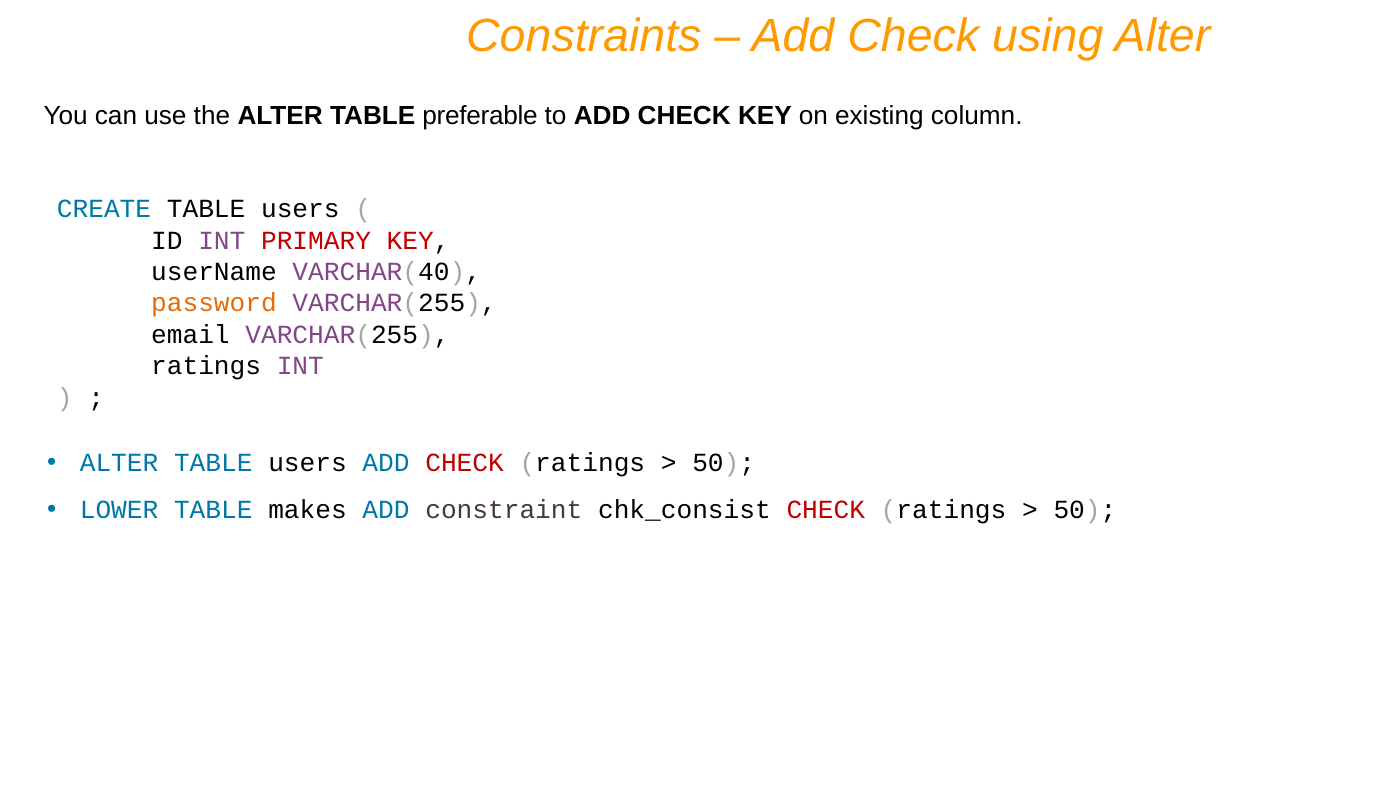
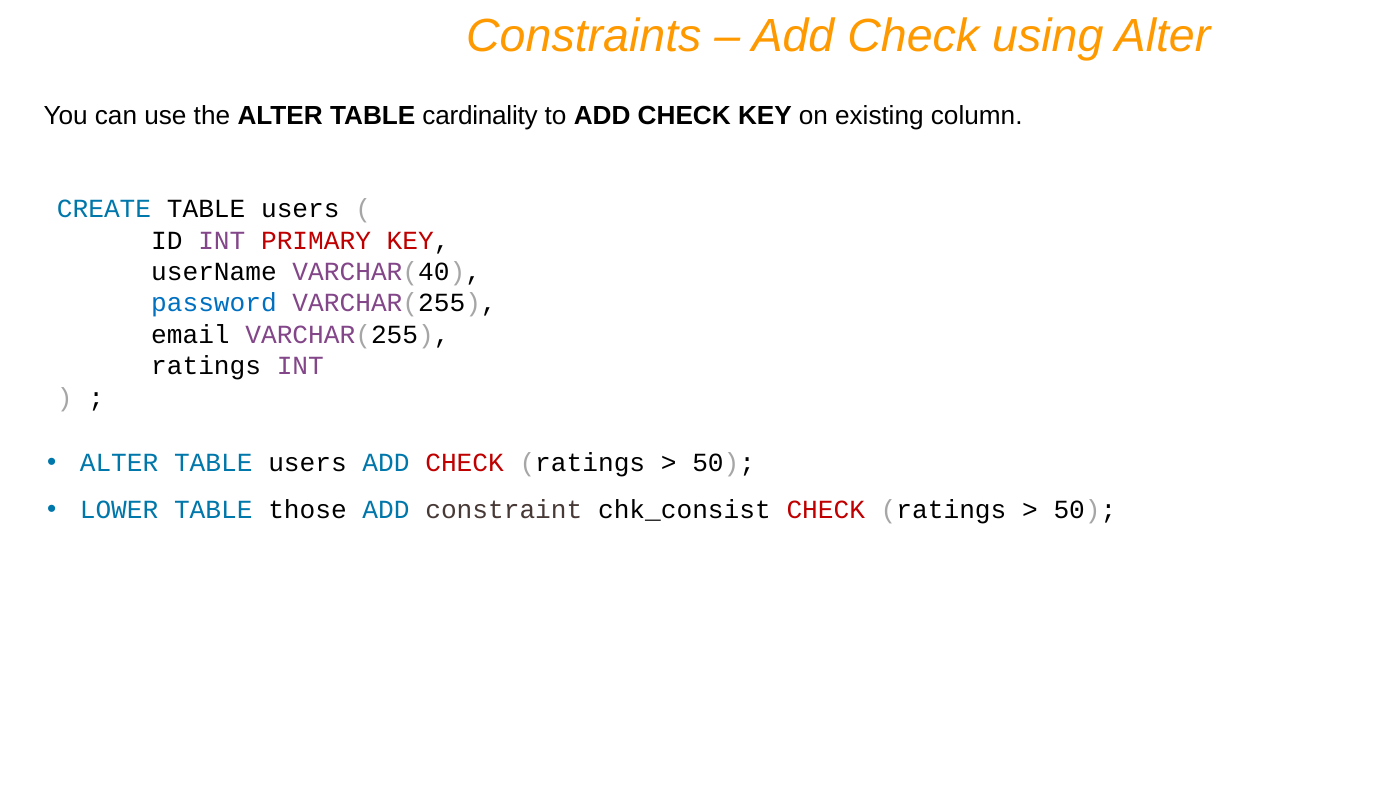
preferable: preferable -> cardinality
password colour: orange -> blue
makes: makes -> those
